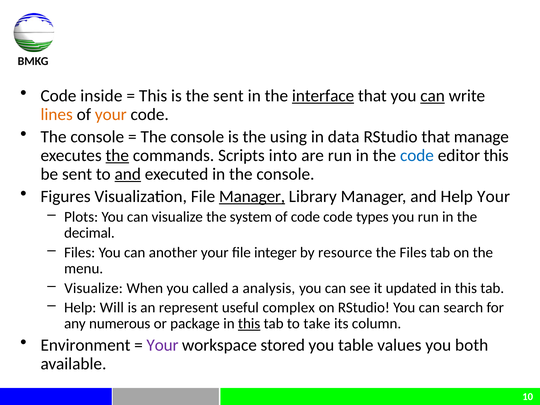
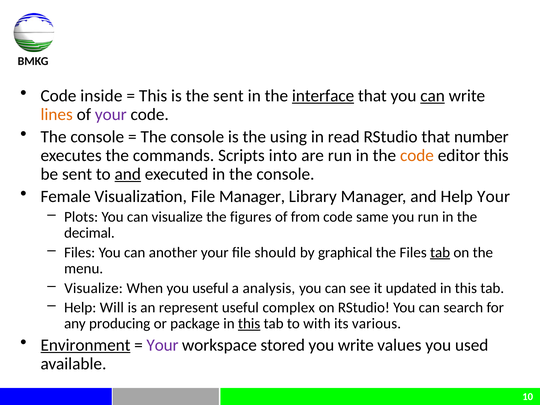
your at (111, 114) colour: orange -> purple
data: data -> read
manage: manage -> number
the at (117, 155) underline: present -> none
code at (417, 155) colour: blue -> orange
Figures: Figures -> Female
Manager at (252, 196) underline: present -> none
system: system -> figures
of code: code -> from
types: types -> same
integer: integer -> should
resource: resource -> graphical
tab at (440, 252) underline: none -> present
you called: called -> useful
numerous: numerous -> producing
take: take -> with
column: column -> various
Environment underline: none -> present
you table: table -> write
both: both -> used
